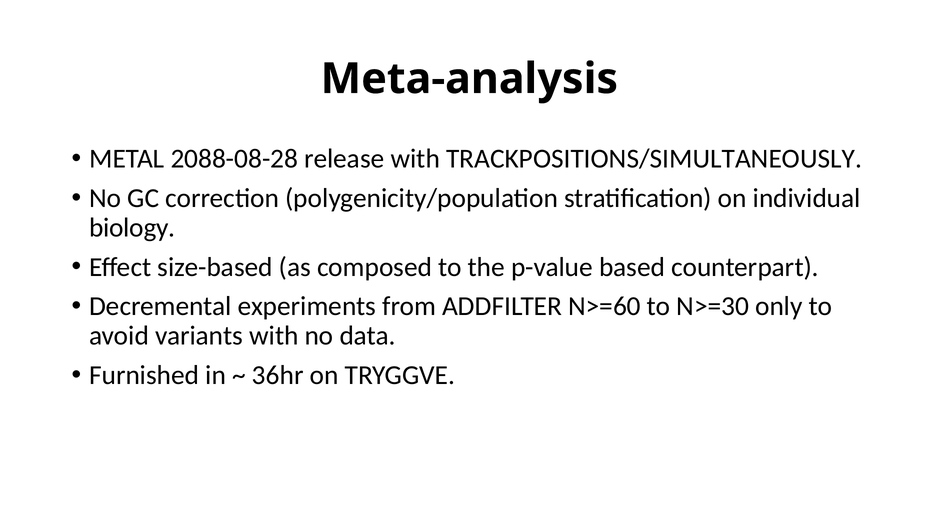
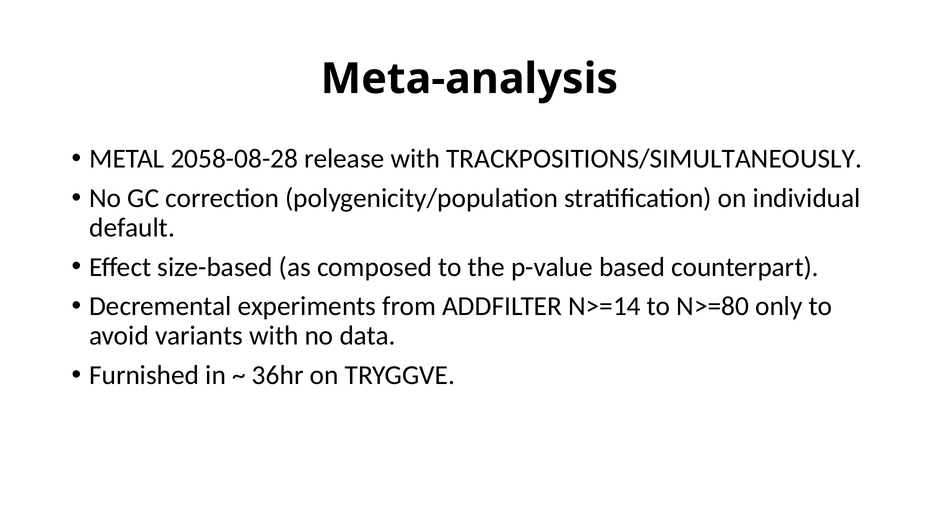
2088-08-28: 2088-08-28 -> 2058-08-28
biology: biology -> default
N>=60: N>=60 -> N>=14
N>=30: N>=30 -> N>=80
